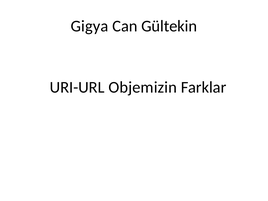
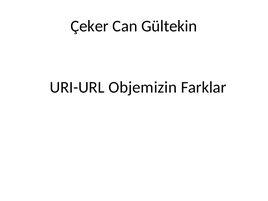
Gigya: Gigya -> Çeker
